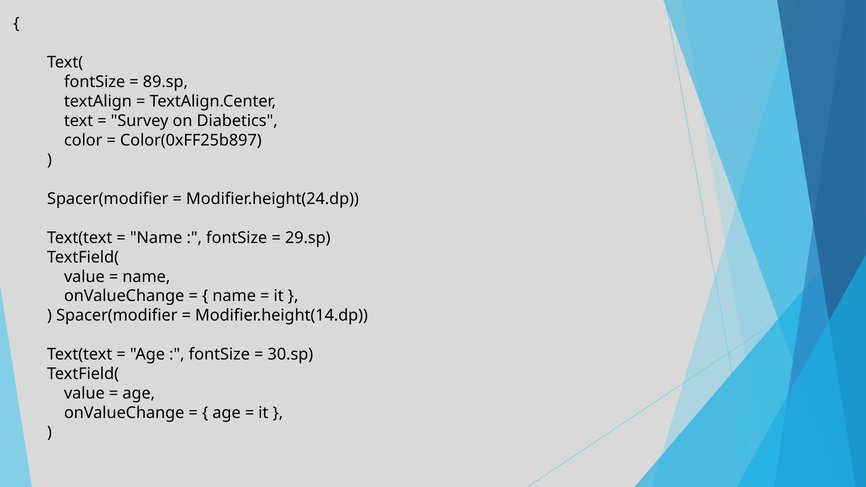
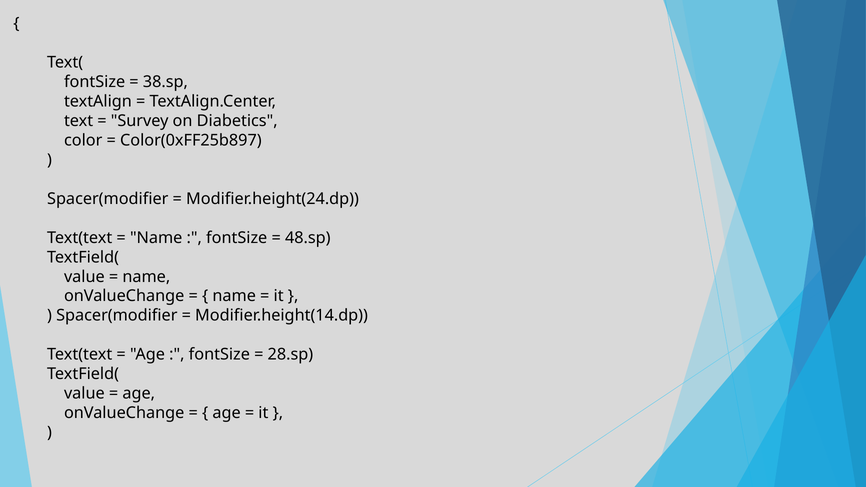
89.sp: 89.sp -> 38.sp
29.sp: 29.sp -> 48.sp
30.sp: 30.sp -> 28.sp
